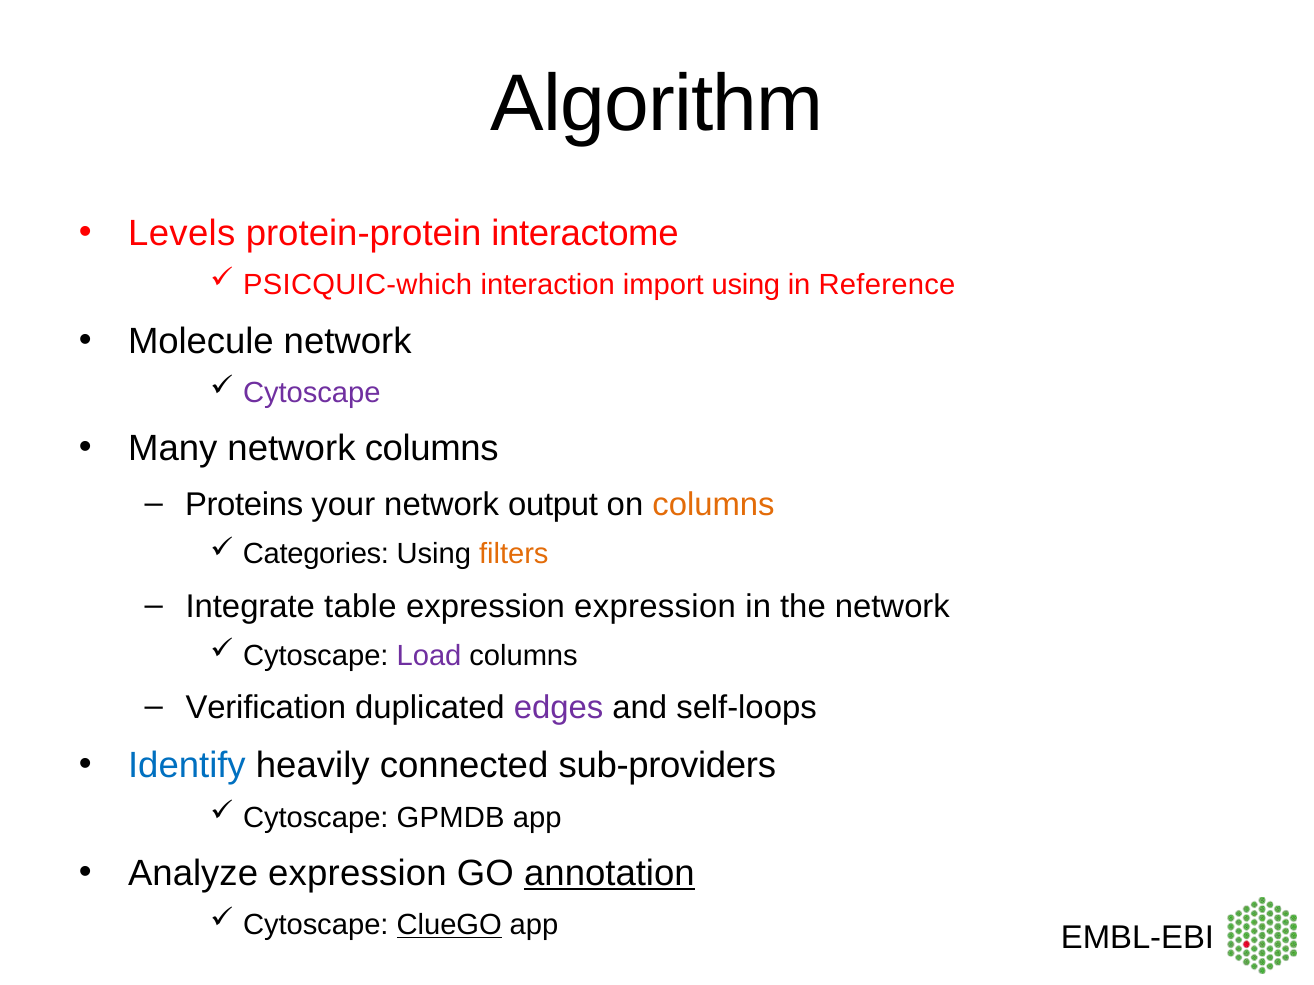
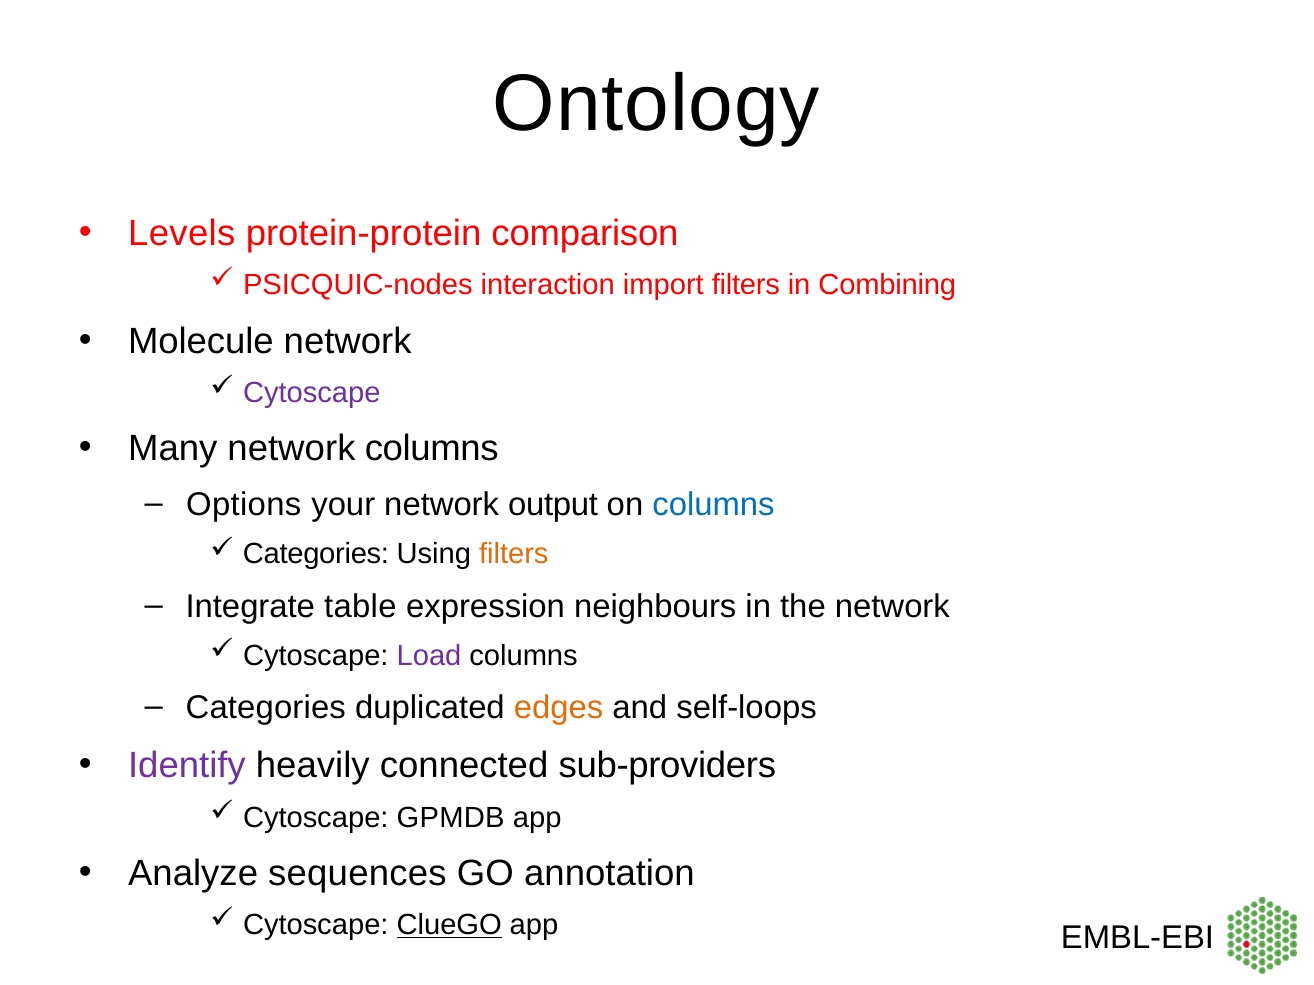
Algorithm: Algorithm -> Ontology
interactome: interactome -> comparison
PSICQUIC-which: PSICQUIC-which -> PSICQUIC-nodes
import using: using -> filters
Reference: Reference -> Combining
Proteins: Proteins -> Options
columns at (714, 505) colour: orange -> blue
expression expression: expression -> neighbours
Verification at (266, 708): Verification -> Categories
edges colour: purple -> orange
Identify colour: blue -> purple
Analyze expression: expression -> sequences
annotation underline: present -> none
